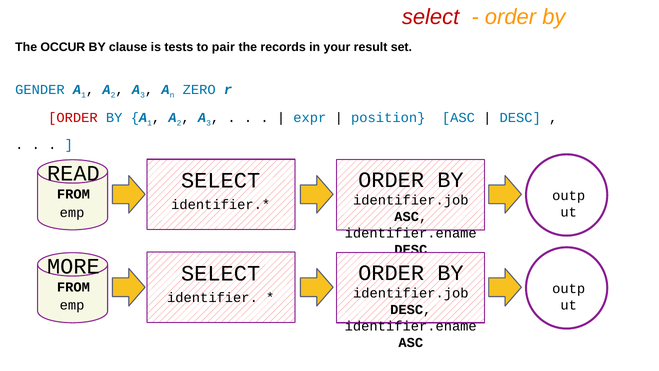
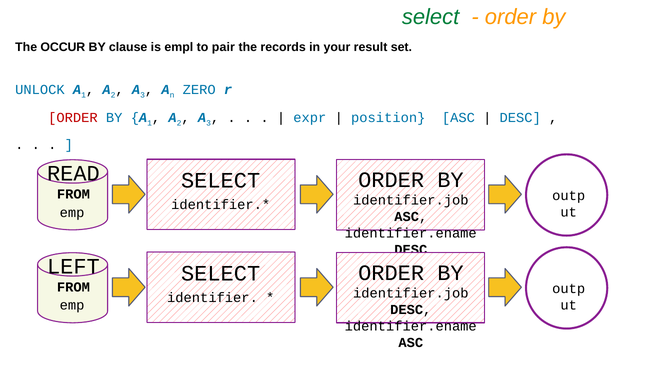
select at (431, 17) colour: red -> green
tests: tests -> empl
GENDER: GENDER -> UNLOCK
MORE: MORE -> LEFT
